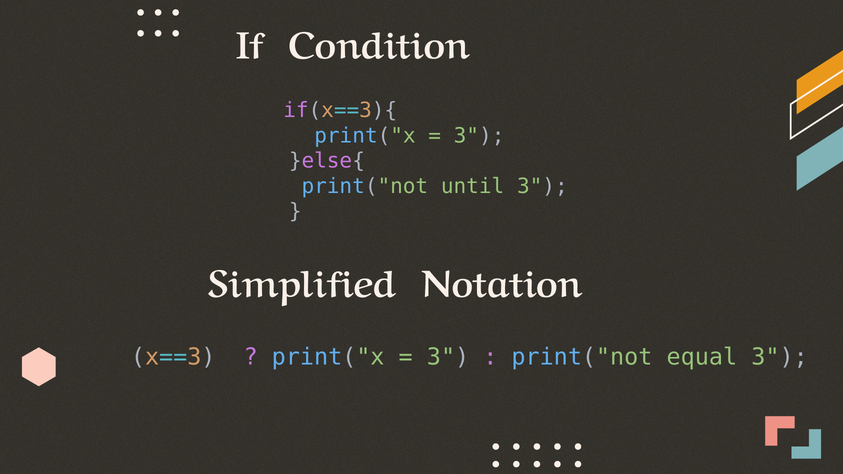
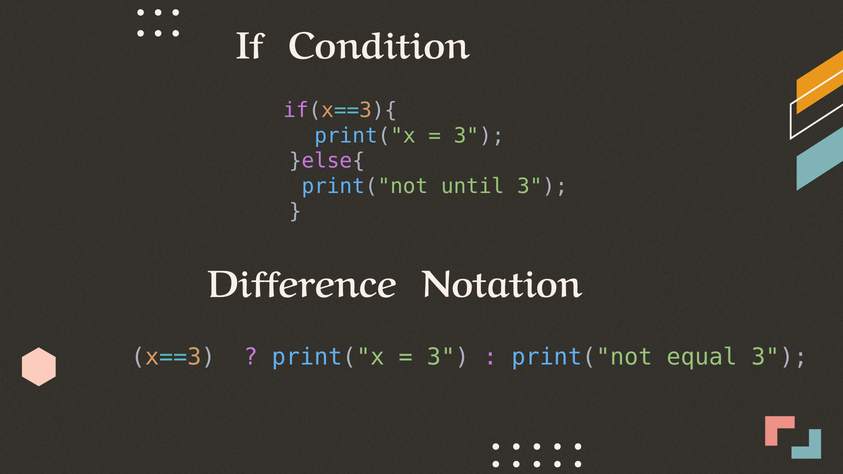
Simplified: Simplified -> Difference
